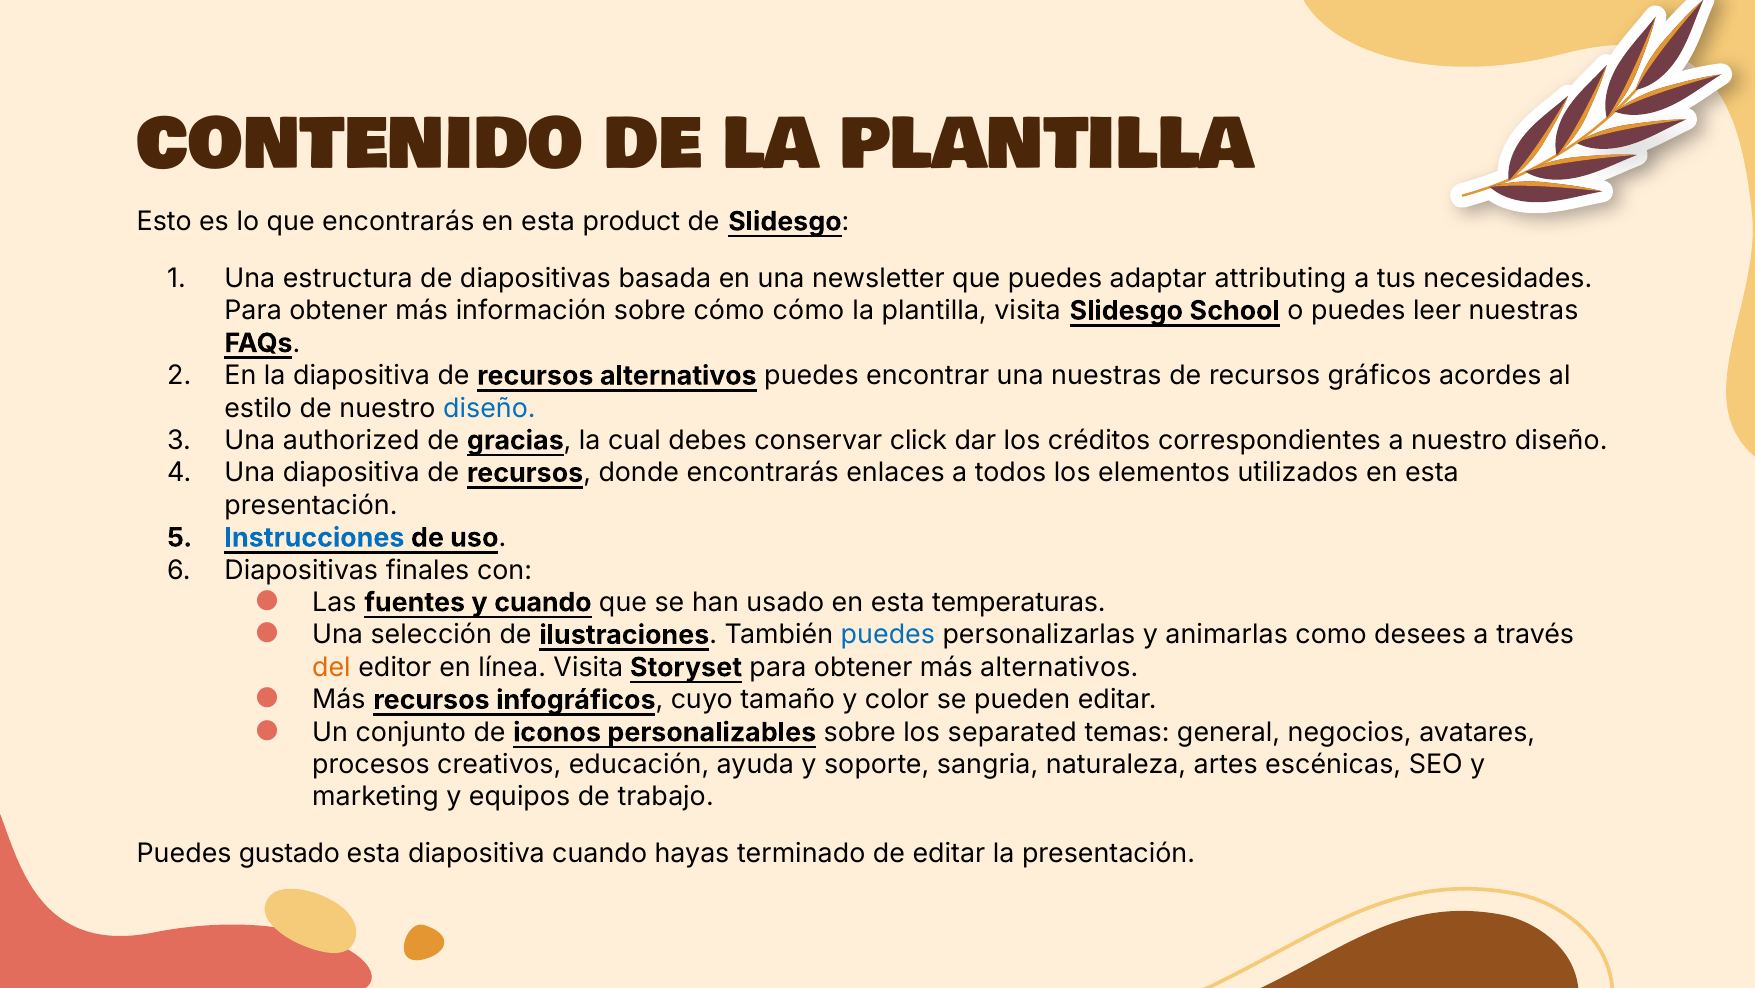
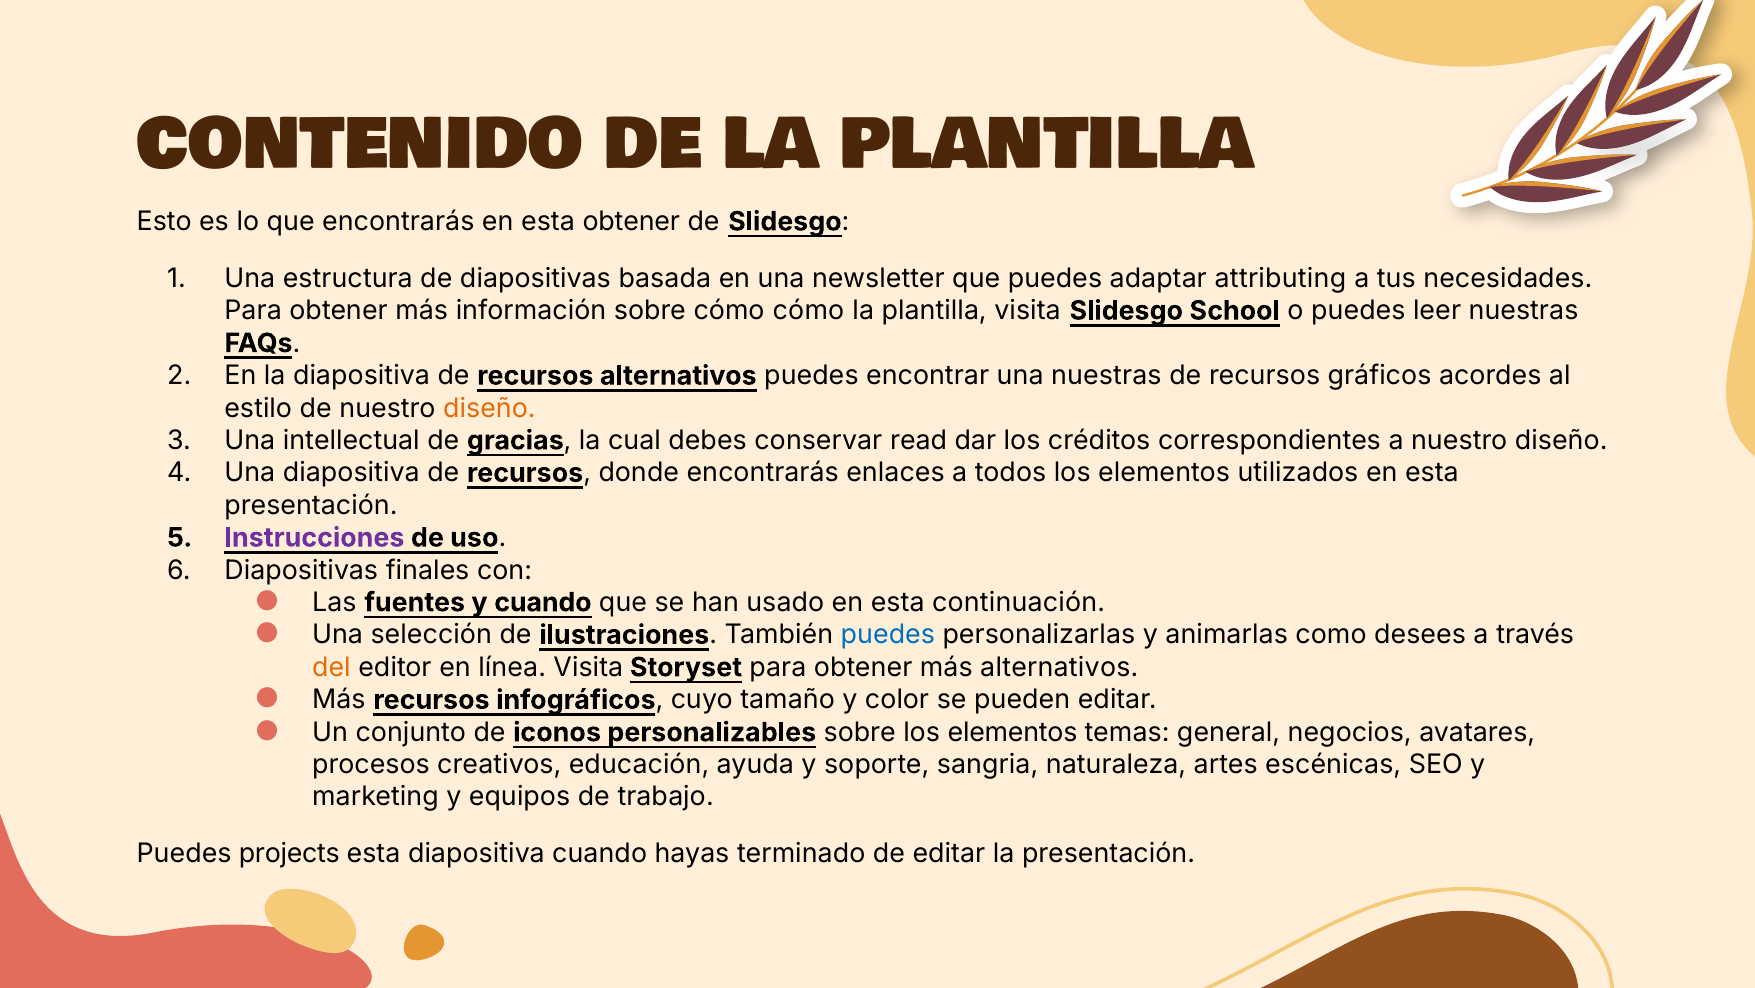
esta product: product -> obtener
diseño at (489, 408) colour: blue -> orange
authorized: authorized -> intellectual
click: click -> read
Instrucciones colour: blue -> purple
temperaturas: temperaturas -> continuación
sobre los separated: separated -> elementos
gustado: gustado -> projects
